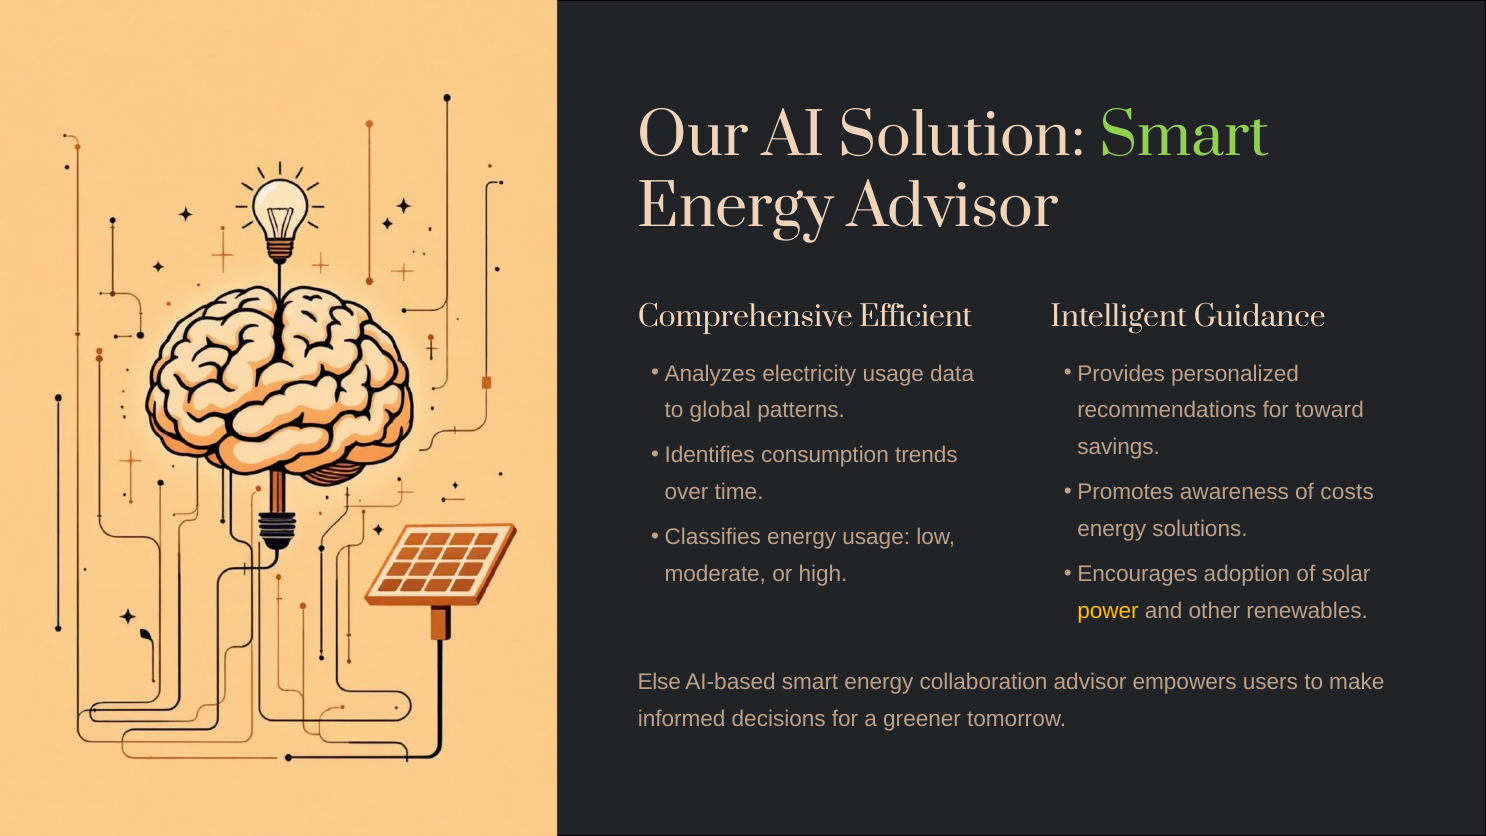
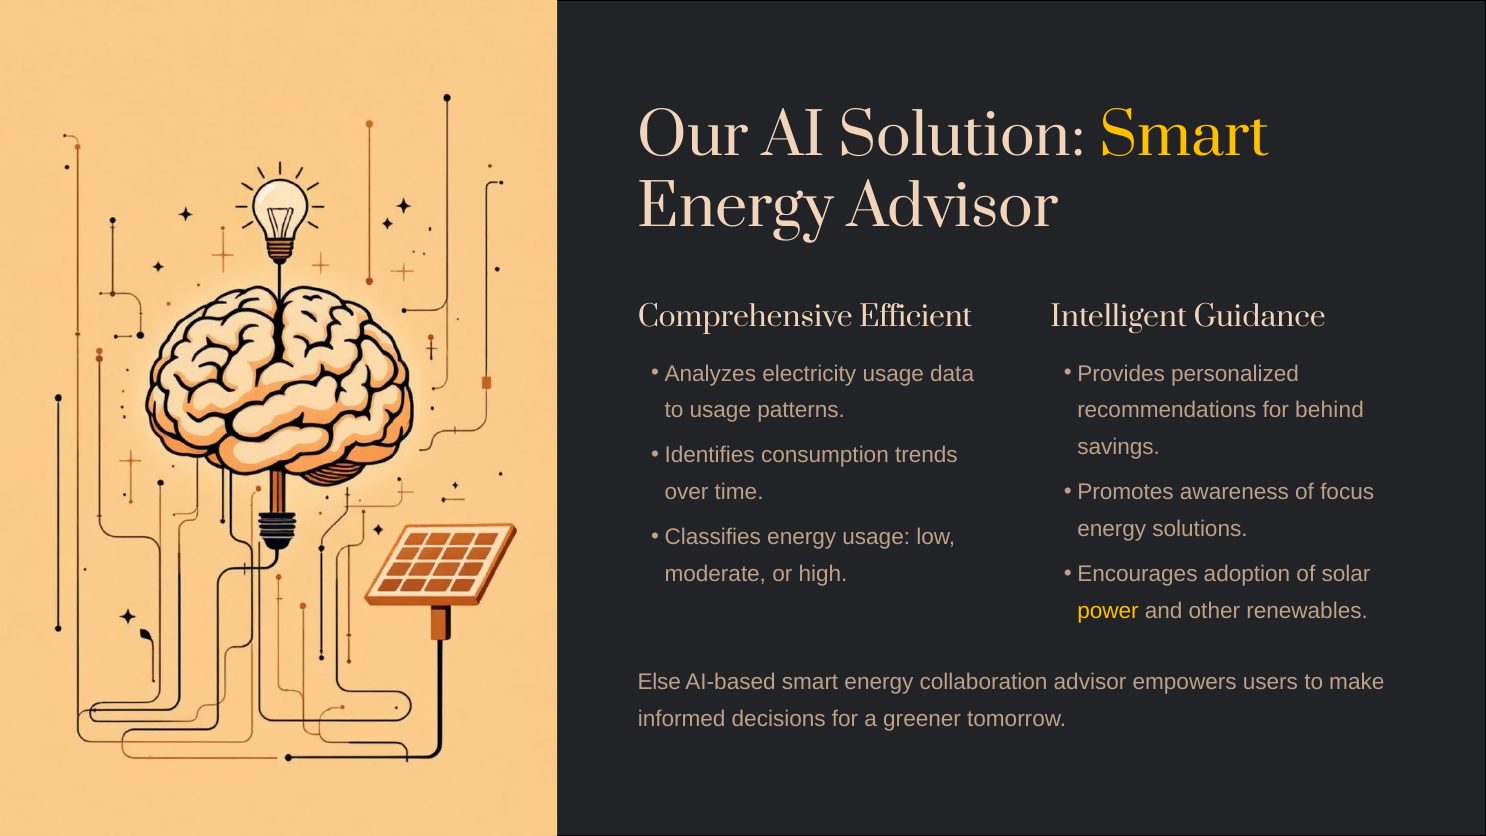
Smart at (1184, 136) colour: light green -> yellow
to global: global -> usage
toward: toward -> behind
costs: costs -> focus
